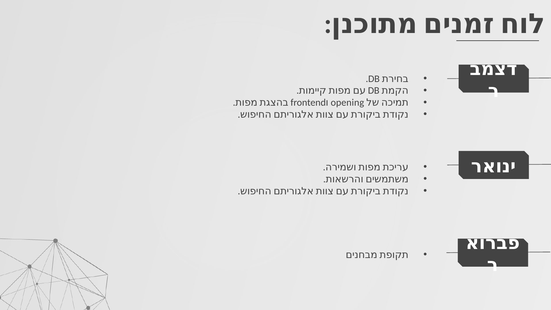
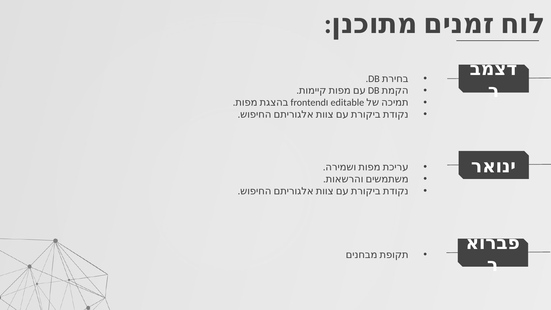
opening: opening -> editable
